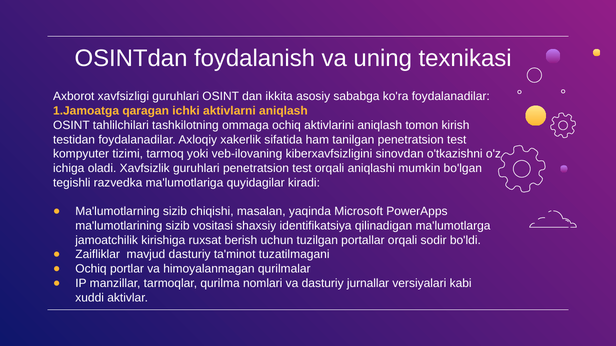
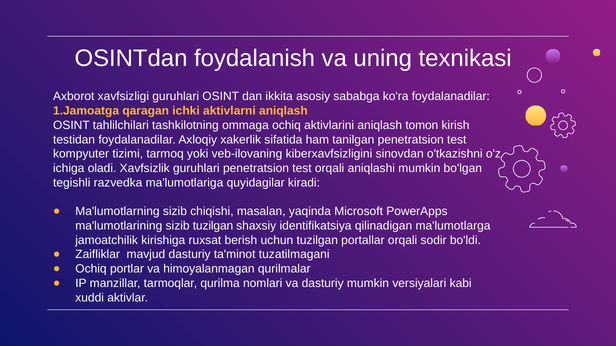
sizib vositasi: vositasi -> tuzilgan
dasturiy jurnallar: jurnallar -> mumkin
